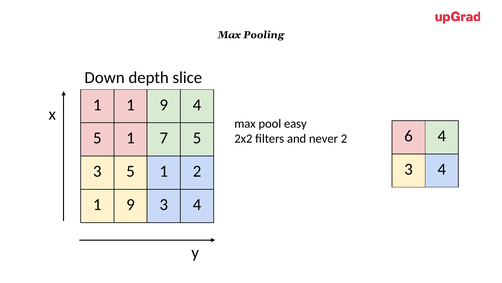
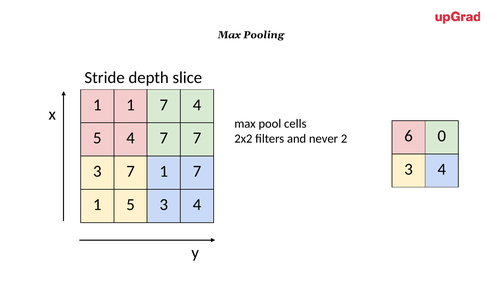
Down: Down -> Stride
1 1 9: 9 -> 7
easy: easy -> cells
1 at (131, 138): 1 -> 4
7 5: 5 -> 7
6 4: 4 -> 0
3 5: 5 -> 7
2 at (197, 171): 2 -> 7
9 at (131, 204): 9 -> 5
